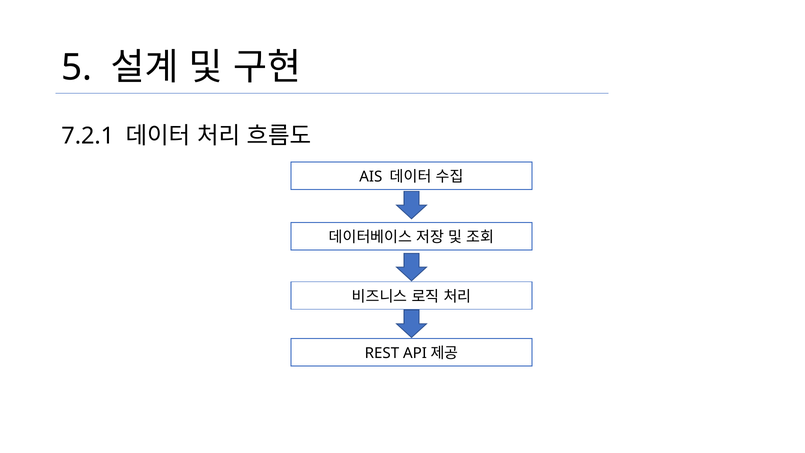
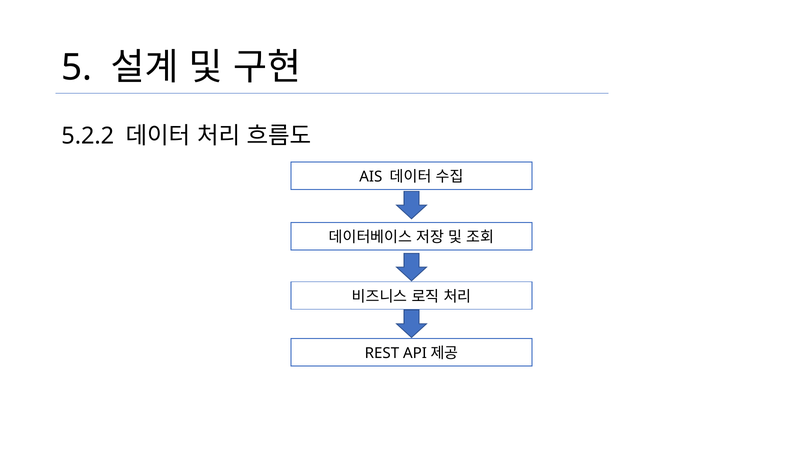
7.2.1: 7.2.1 -> 5.2.2
